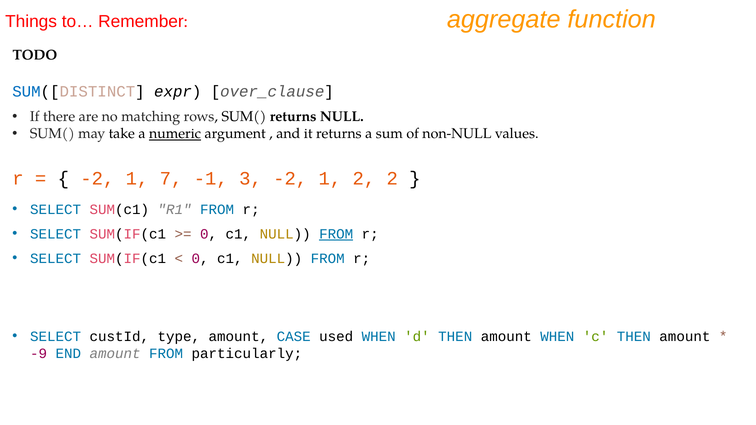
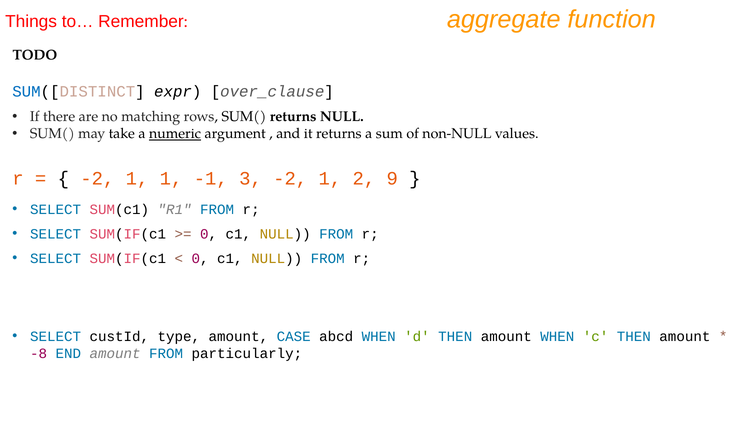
1 7: 7 -> 1
2 2: 2 -> 9
FROM at (336, 234) underline: present -> none
used: used -> abcd
-9: -9 -> -8
